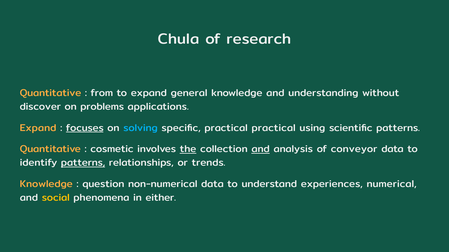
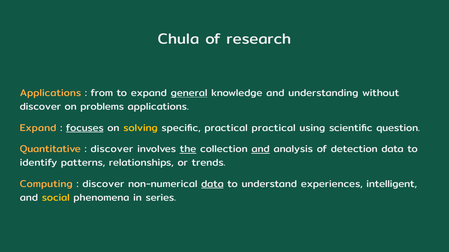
Quantitative at (51, 93): Quantitative -> Applications
general underline: none -> present
solving colour: light blue -> yellow
scientific patterns: patterns -> question
cosmetic at (112, 149): cosmetic -> discover
conveyor: conveyor -> detection
patterns at (83, 163) underline: present -> none
Knowledge at (46, 184): Knowledge -> Computing
question at (103, 184): question -> discover
data at (212, 184) underline: none -> present
numerical: numerical -> intelligent
either: either -> series
